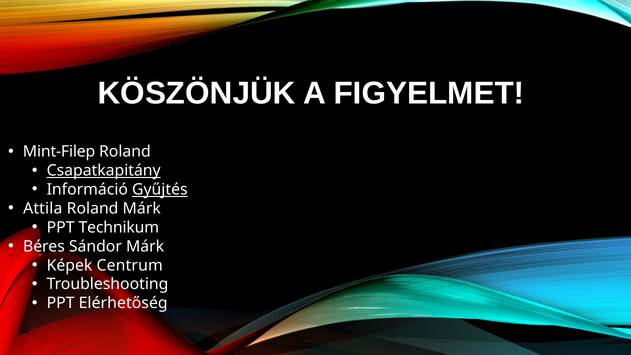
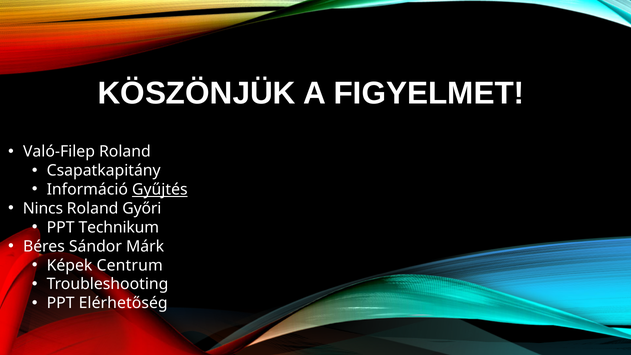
Mint-Filep: Mint-Filep -> Való-Filep
Csapatkapitány underline: present -> none
Attila: Attila -> Nincs
Roland Márk: Márk -> Győri
